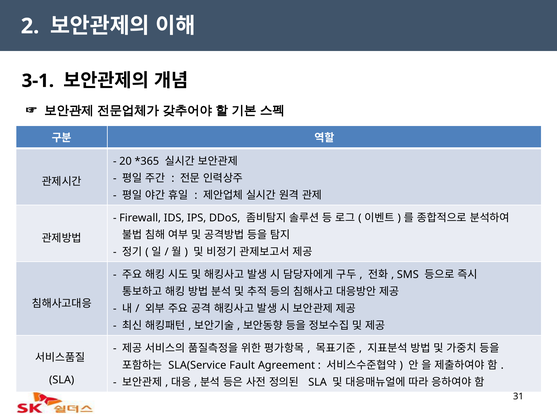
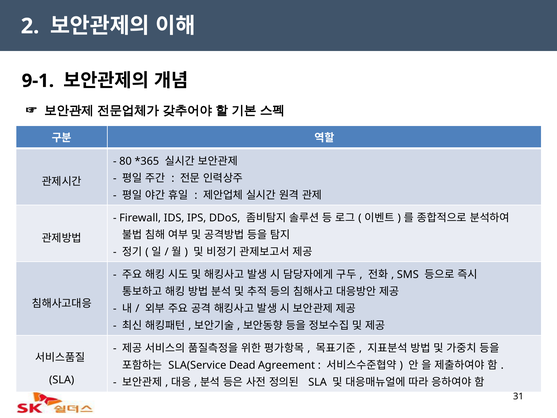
3-1: 3-1 -> 9-1
20: 20 -> 80
Fault: Fault -> Dead
